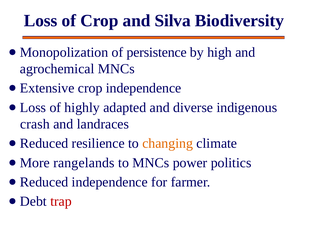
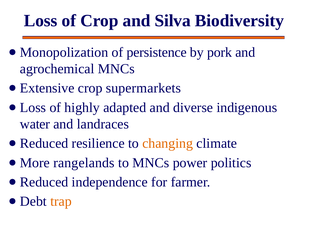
high: high -> pork
crop independence: independence -> supermarkets
crash: crash -> water
trap colour: red -> orange
